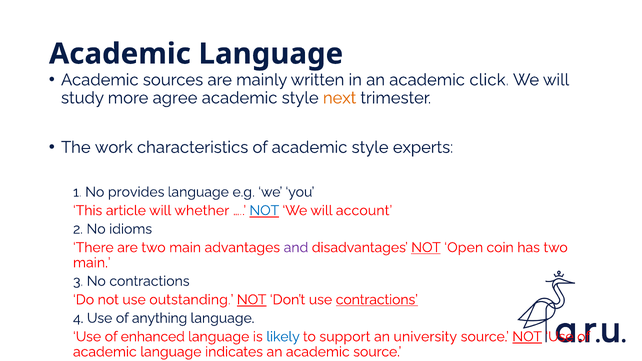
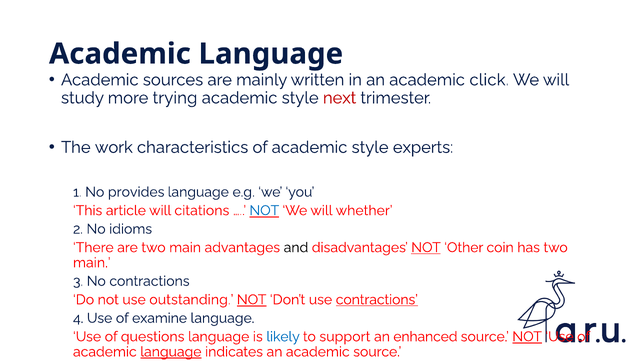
agree: agree -> trying
next colour: orange -> red
whether: whether -> citations
account: account -> whether
and colour: purple -> black
Open: Open -> Other
anything: anything -> examine
enhanced: enhanced -> questions
university: university -> enhanced
language at (171, 352) underline: none -> present
